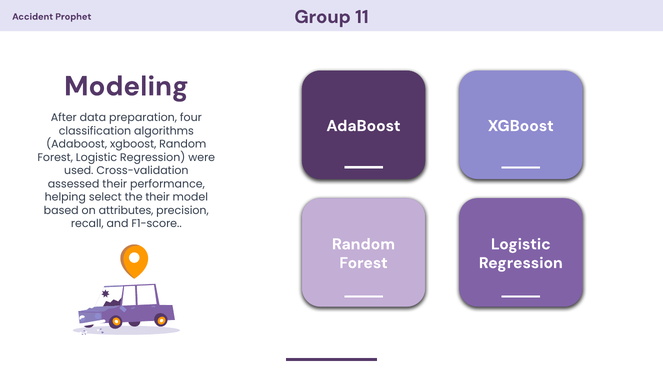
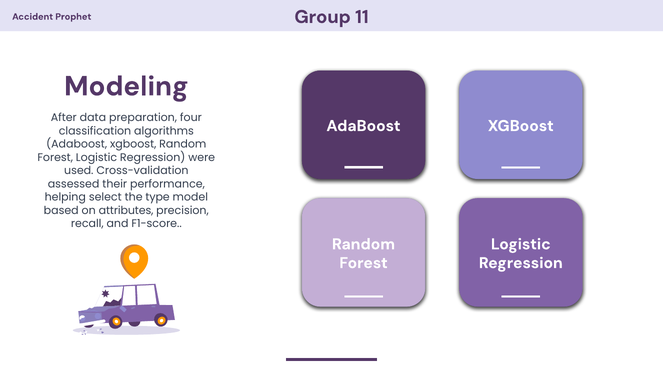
the their: their -> type
